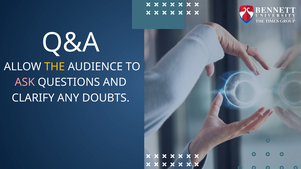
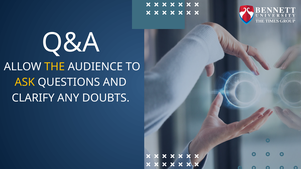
ASK colour: pink -> yellow
